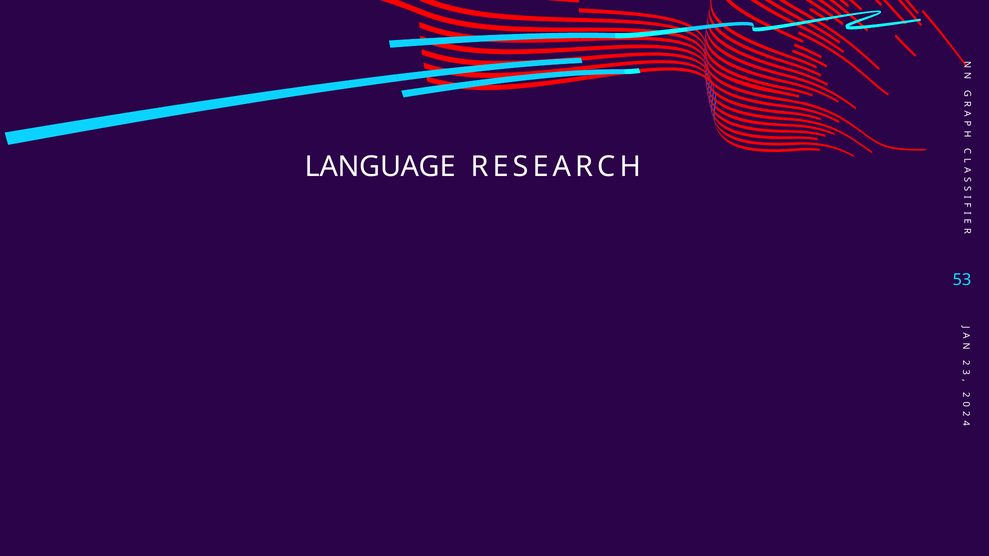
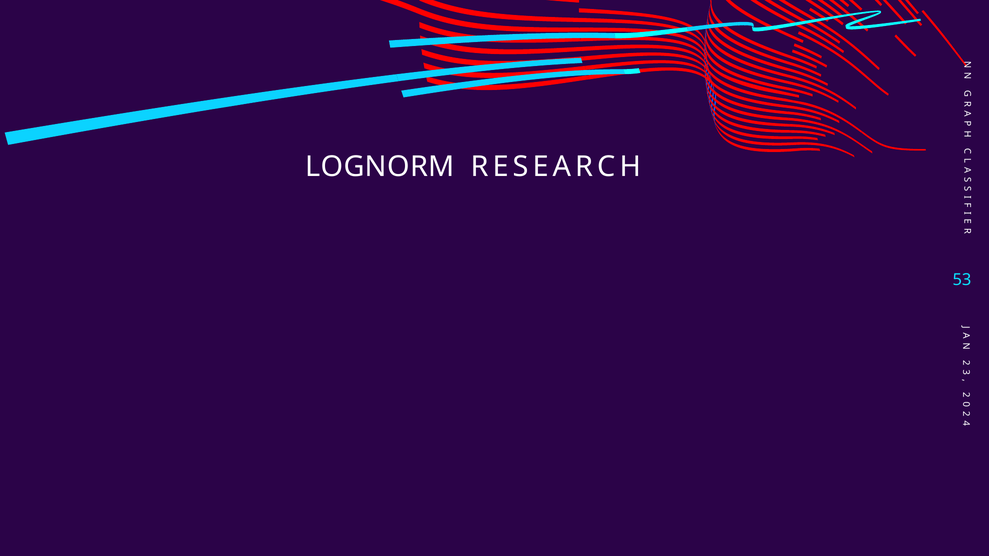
LANGUAGE: LANGUAGE -> LOGNORM
